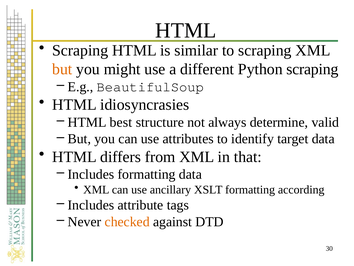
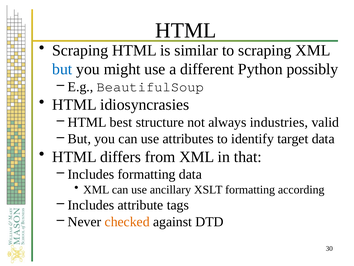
but at (62, 69) colour: orange -> blue
Python scraping: scraping -> possibly
determine: determine -> industries
